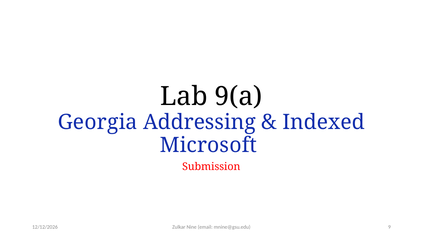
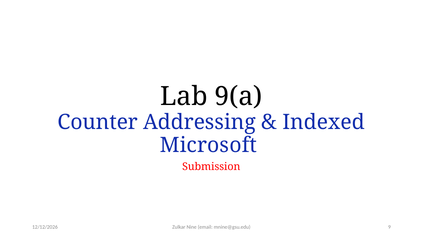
Georgia: Georgia -> Counter
